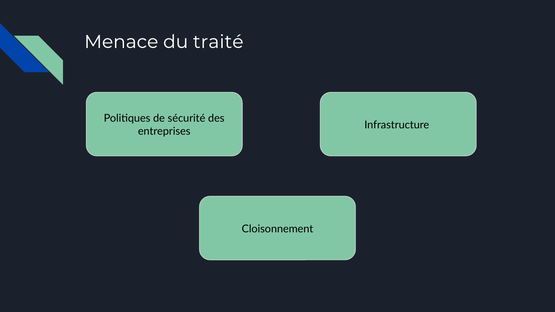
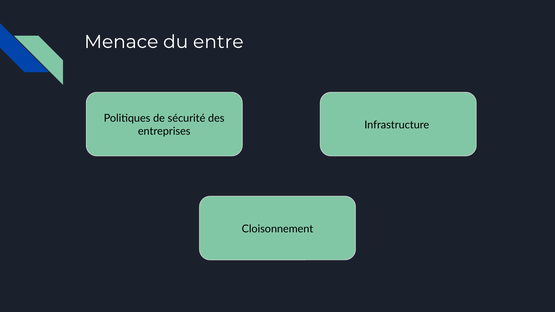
traité: traité -> entre
